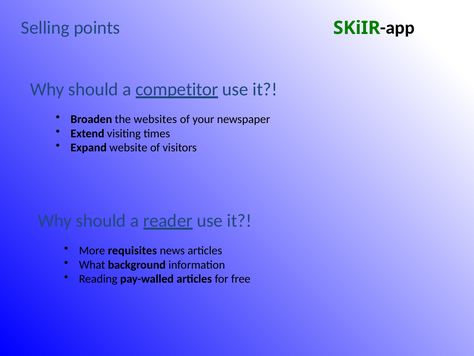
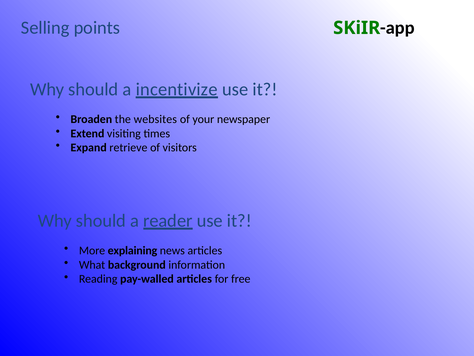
competitor: competitor -> incentivize
website: website -> retrieve
requisites: requisites -> explaining
